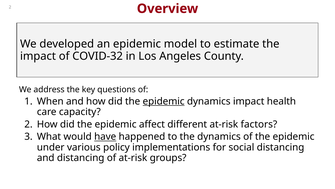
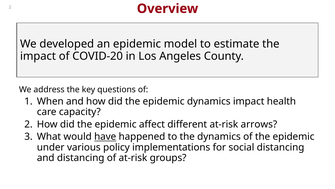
COVID-32: COVID-32 -> COVID-20
epidemic at (164, 101) underline: present -> none
factors: factors -> arrows
